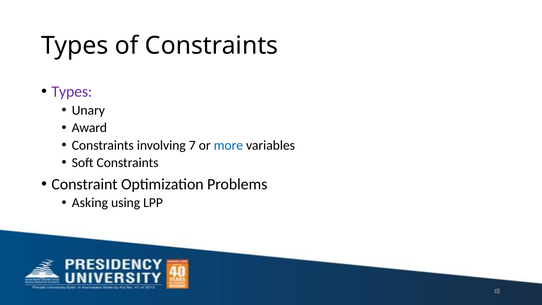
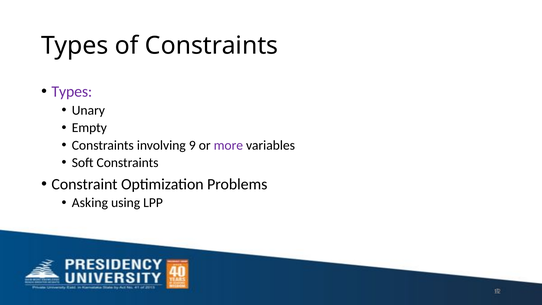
Award: Award -> Empty
7: 7 -> 9
more colour: blue -> purple
